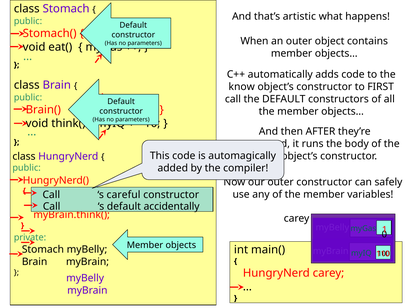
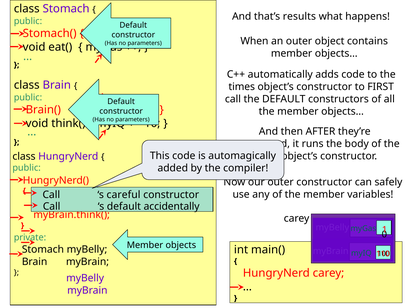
artistic: artistic -> results
know: know -> times
